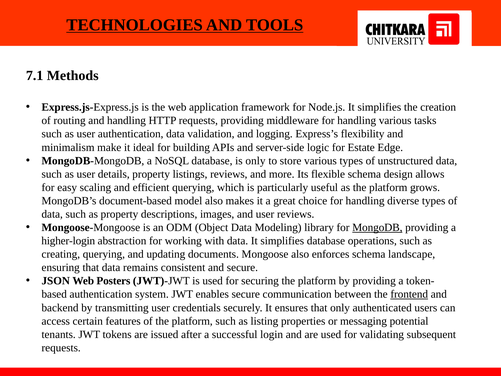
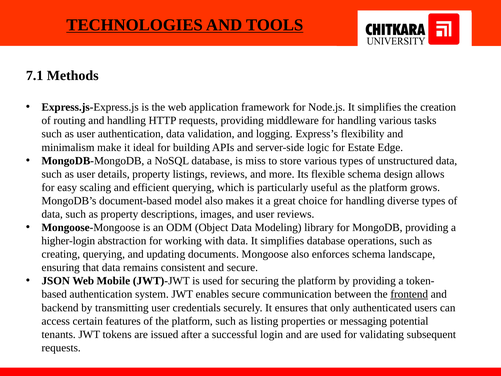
is only: only -> miss
MongoDB underline: present -> none
Posters: Posters -> Mobile
